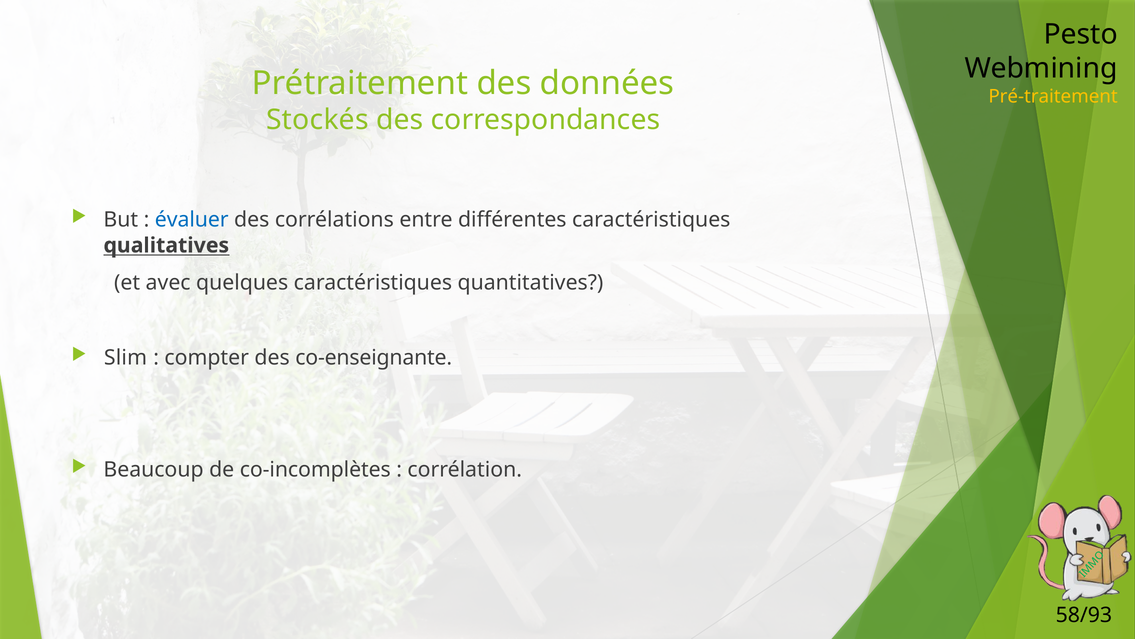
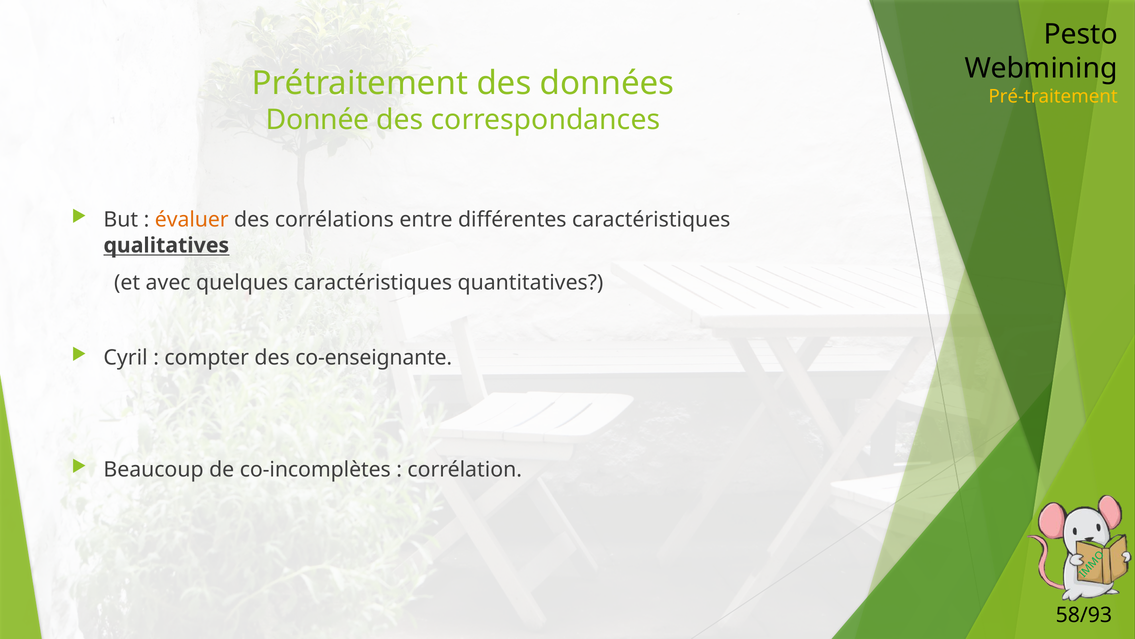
Stockés: Stockés -> Donnée
évaluer colour: blue -> orange
Slim: Slim -> Cyril
